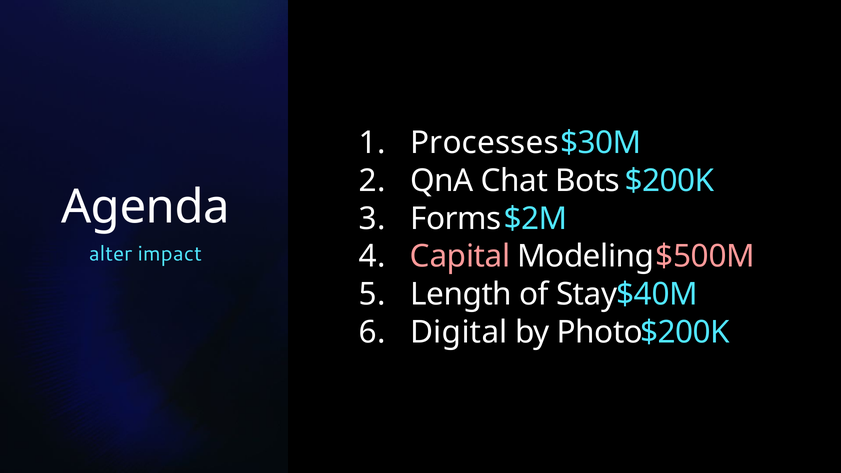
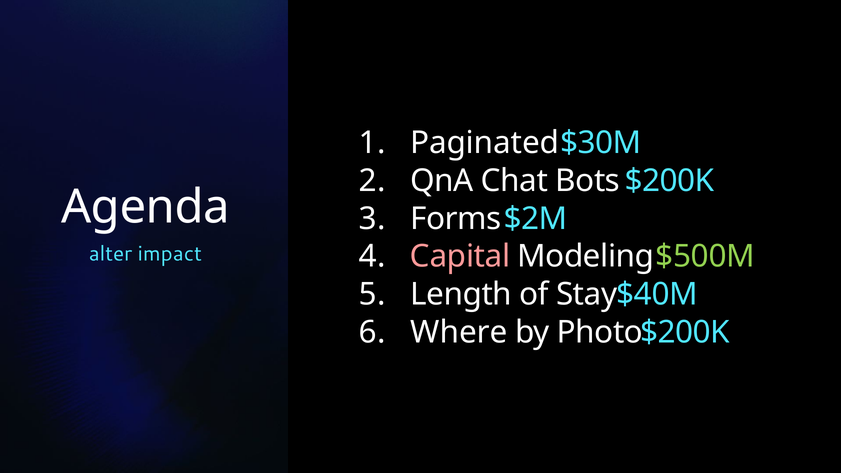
Processes: Processes -> Paginated
$500M colour: pink -> light green
Digital: Digital -> Where
